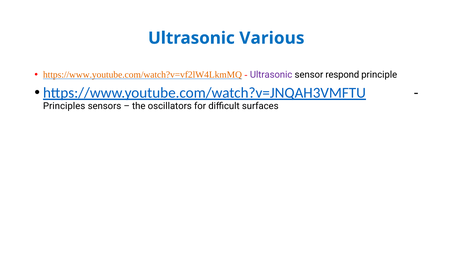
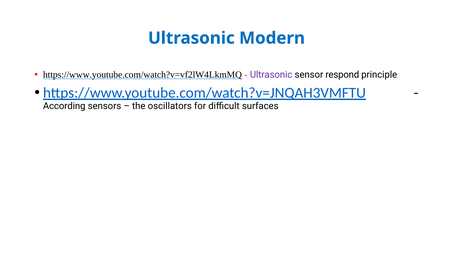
Various: Various -> Modern
https://www.youtube.com/watch?v=vf2lW4LkmMQ colour: orange -> black
Principles: Principles -> According
